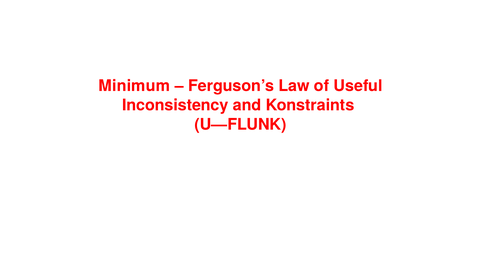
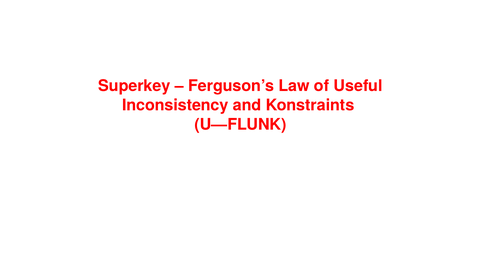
Minimum: Minimum -> Superkey
